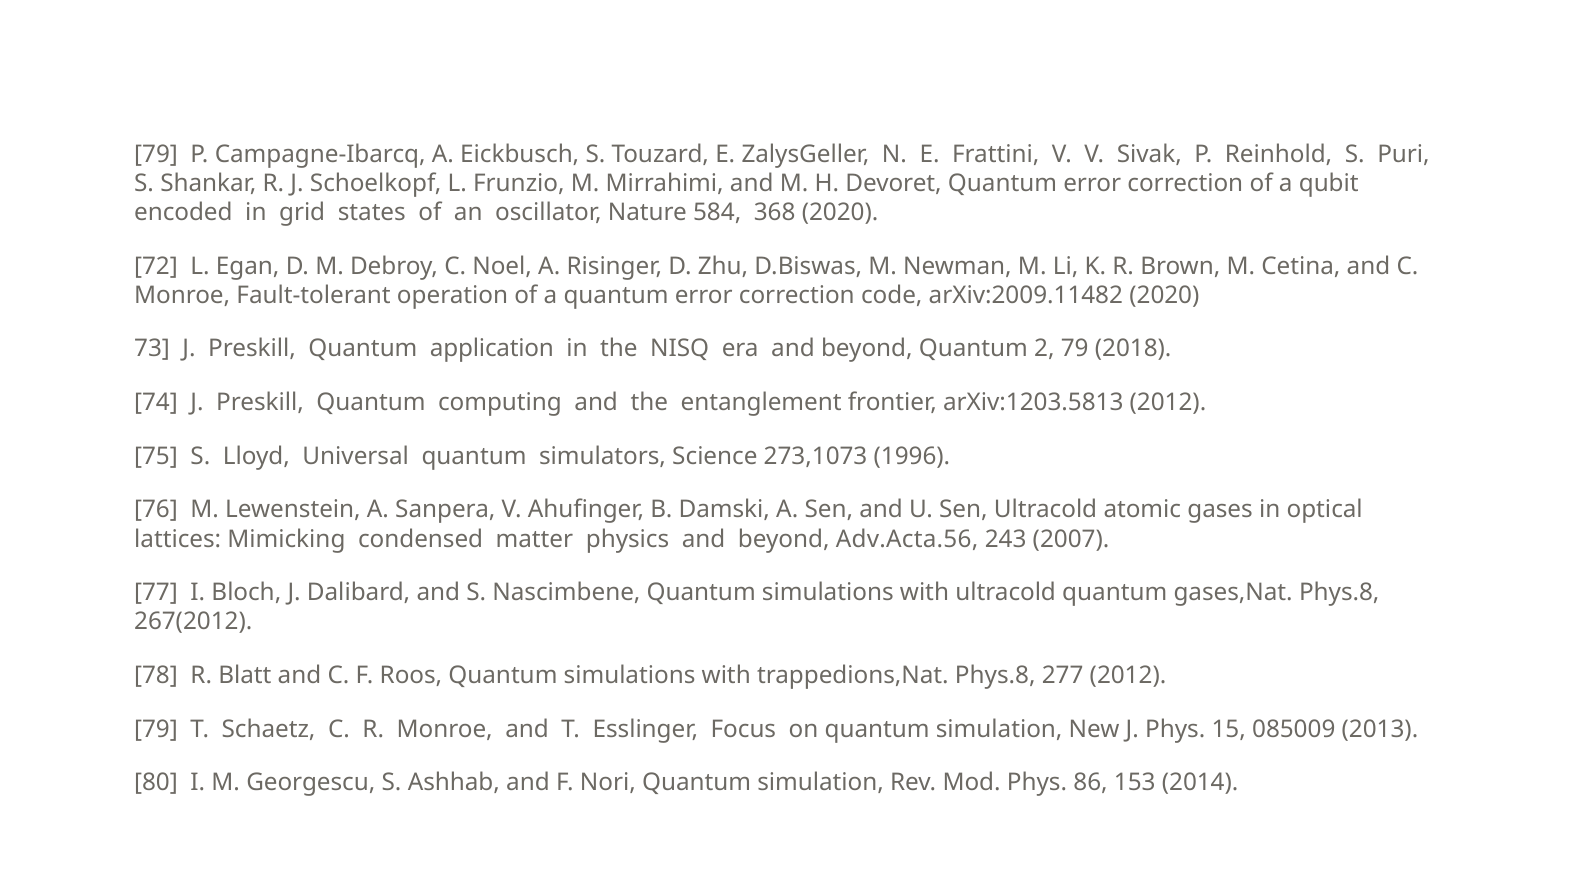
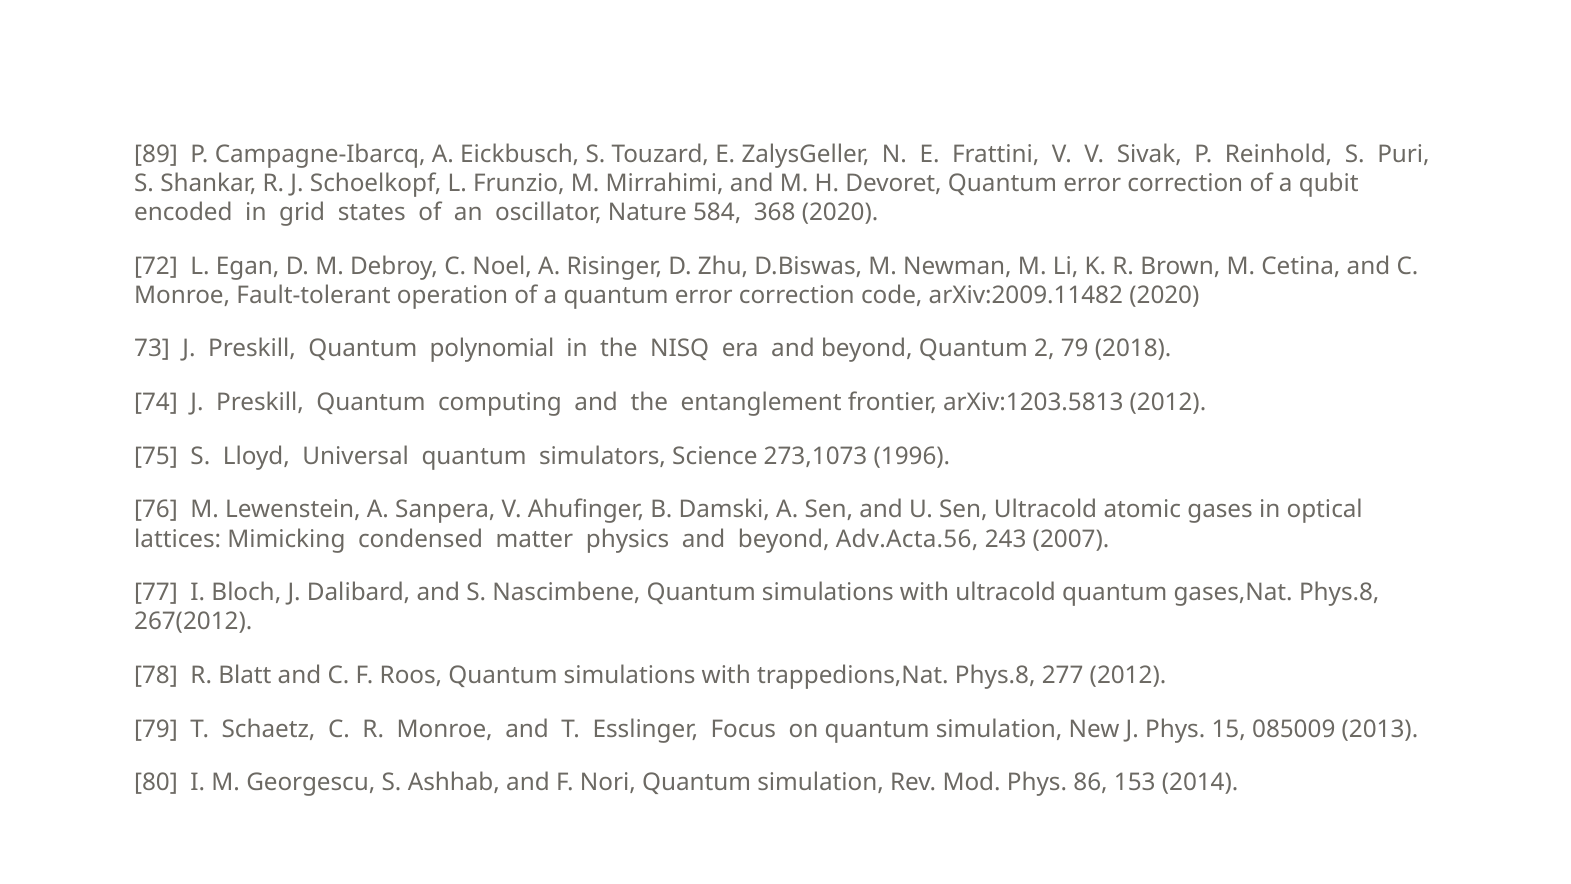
79 at (156, 154): 79 -> 89
application: application -> polynomial
